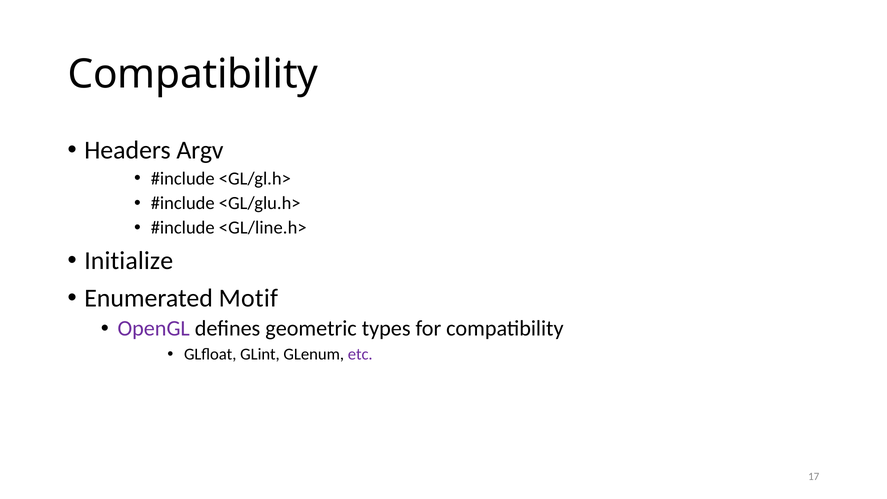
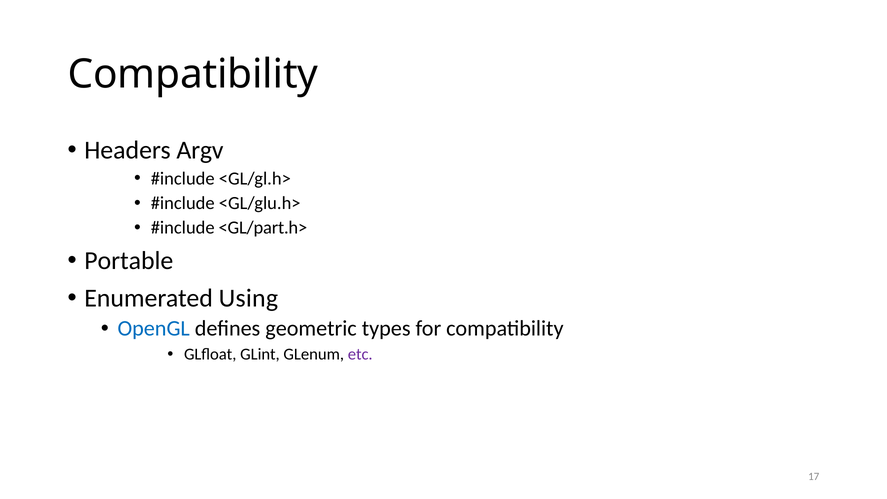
<GL/line.h>: <GL/line.h> -> <GL/part.h>
Initialize: Initialize -> Portable
Motif: Motif -> Using
OpenGL colour: purple -> blue
